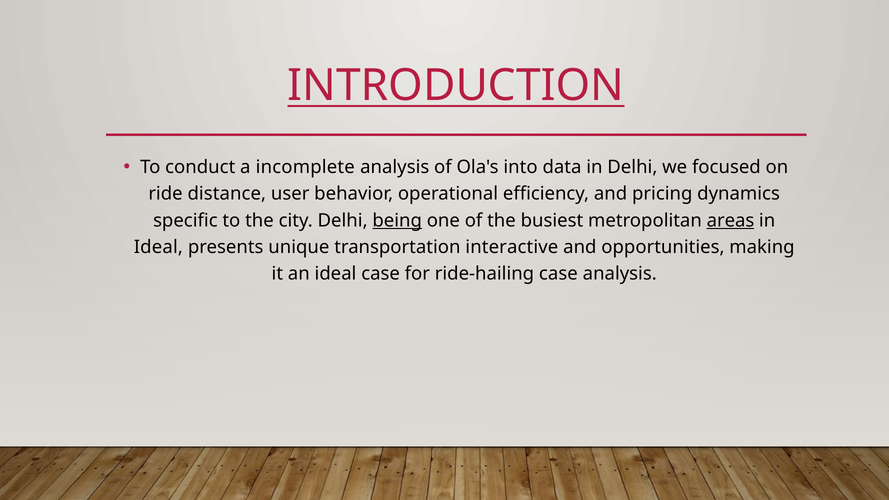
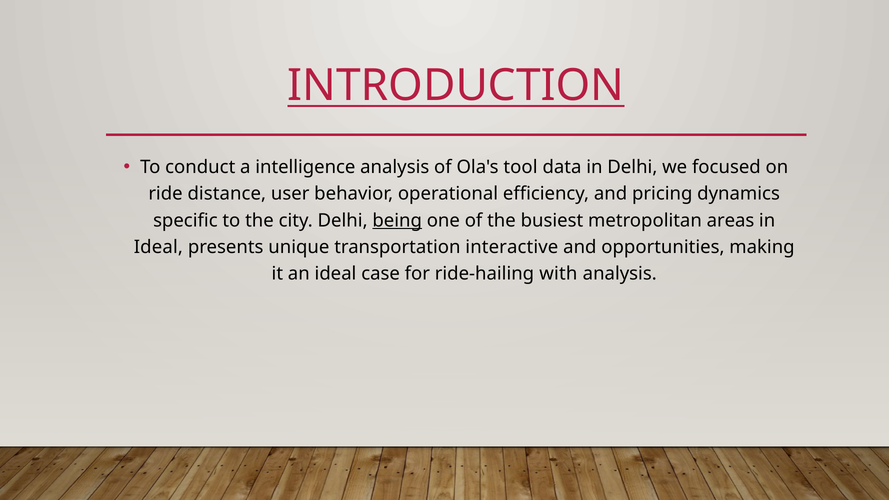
incomplete: incomplete -> intelligence
into: into -> tool
areas underline: present -> none
ride-hailing case: case -> with
